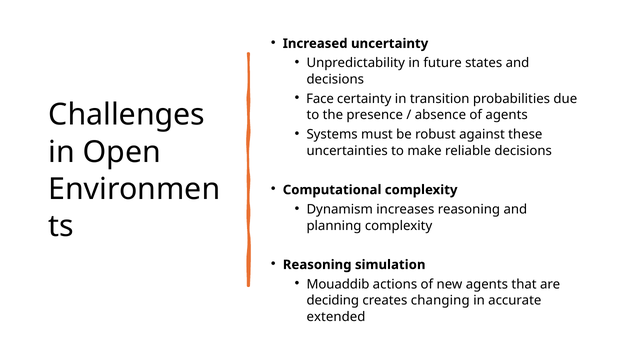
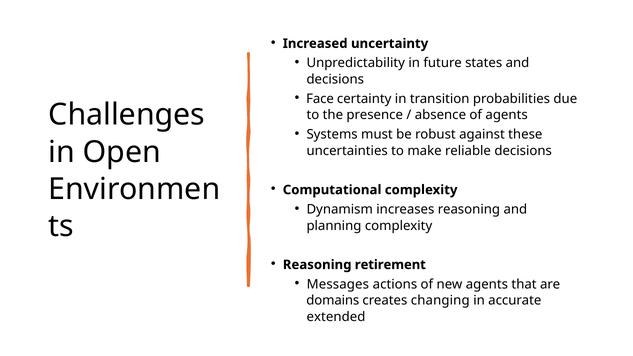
simulation: simulation -> retirement
Mouaddib: Mouaddib -> Messages
deciding: deciding -> domains
